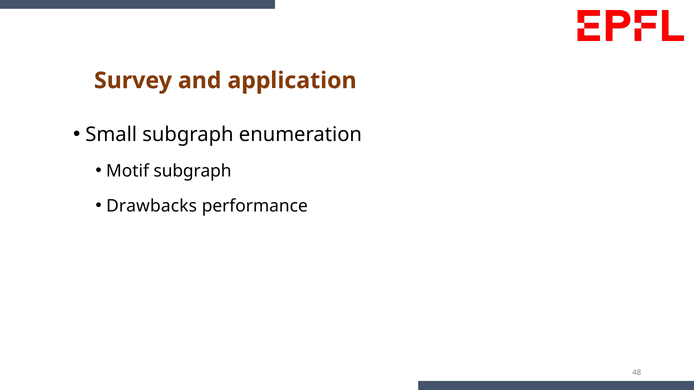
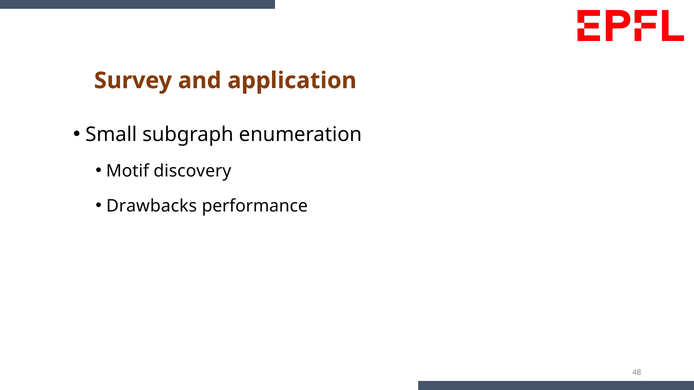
Motif subgraph: subgraph -> discovery
